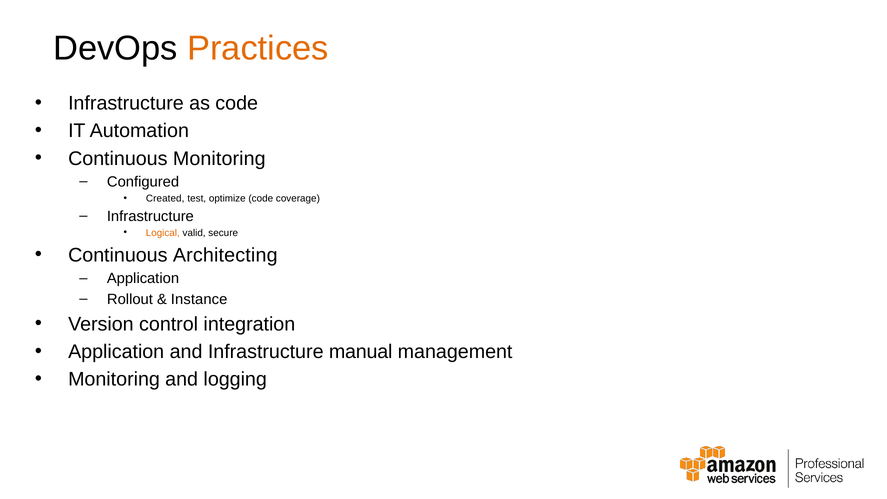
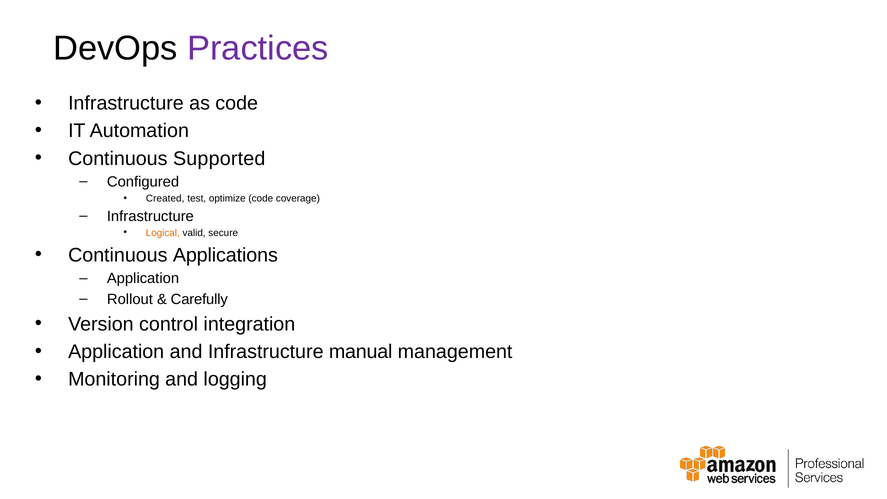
Practices colour: orange -> purple
Continuous Monitoring: Monitoring -> Supported
Architecting: Architecting -> Applications
Instance: Instance -> Carefully
